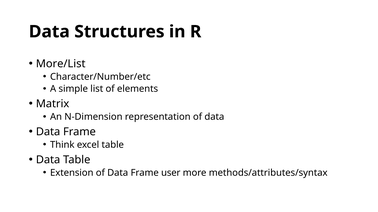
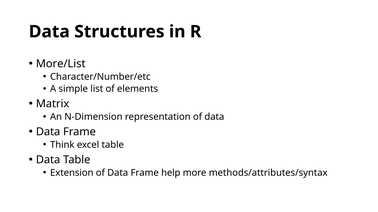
user: user -> help
